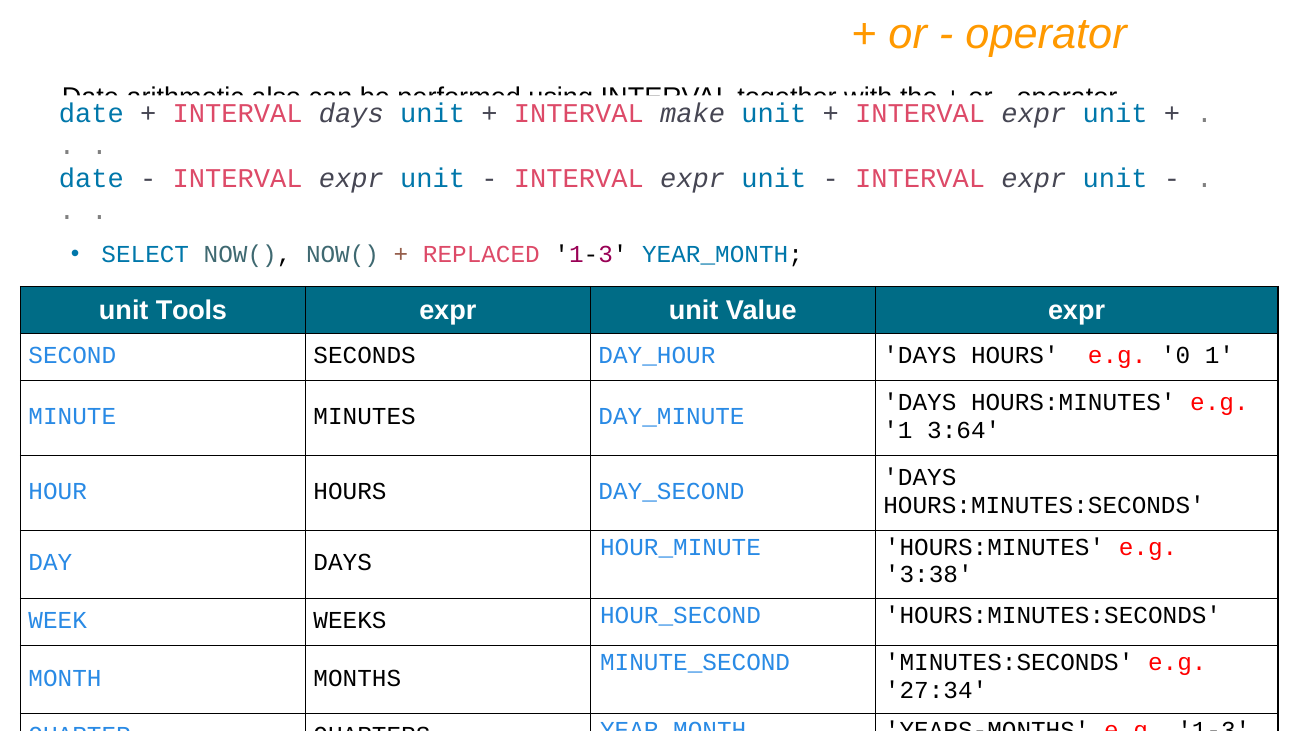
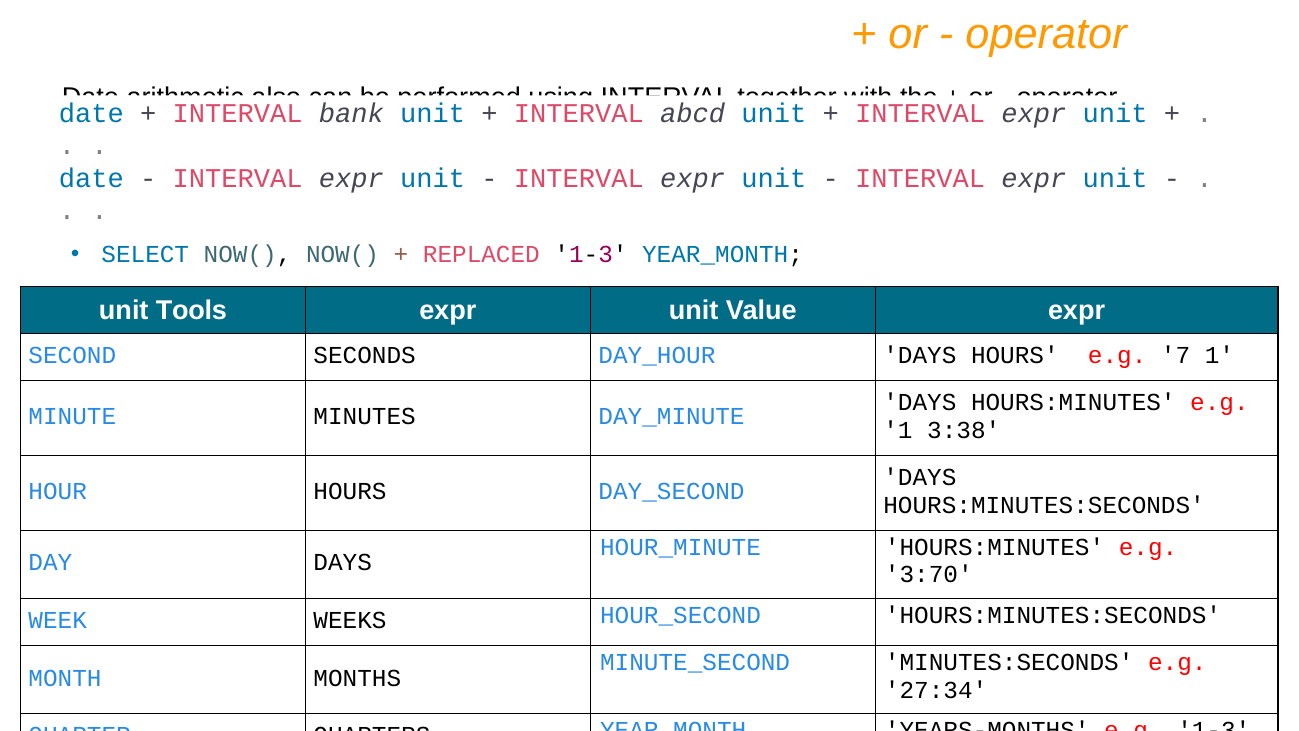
INTERVAL days: days -> bank
make: make -> abcd
0: 0 -> 7
3:64: 3:64 -> 3:38
3:38: 3:38 -> 3:70
